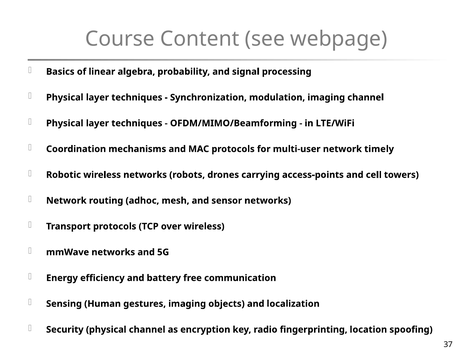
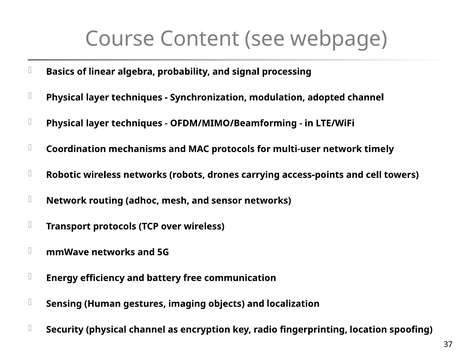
modulation imaging: imaging -> adopted
